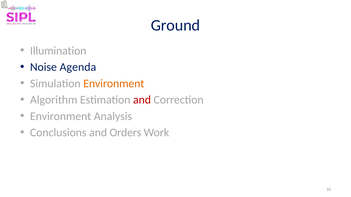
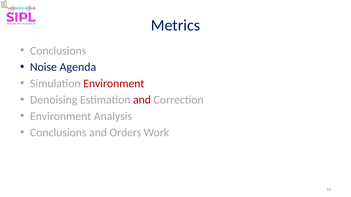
Ground: Ground -> Metrics
Illumination at (58, 51): Illumination -> Conclusions
Environment at (114, 84) colour: orange -> red
Algorithm: Algorithm -> Denoising
